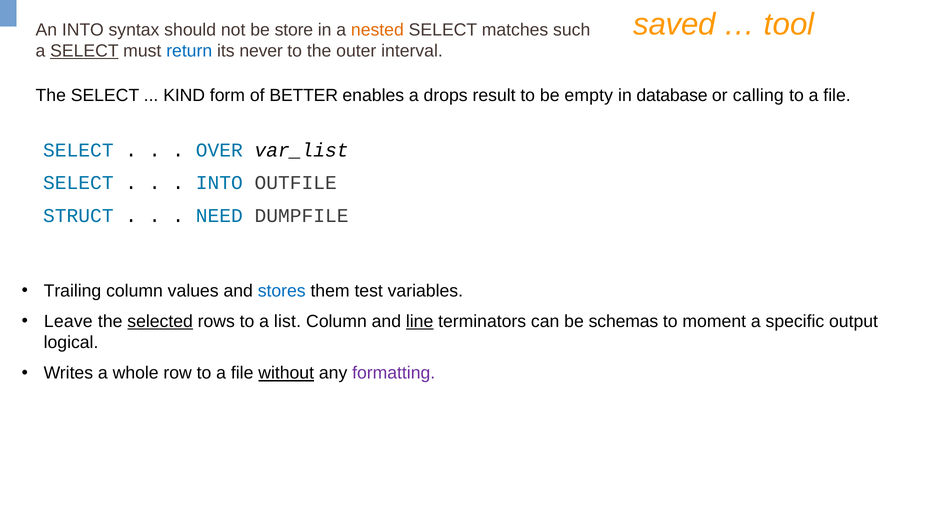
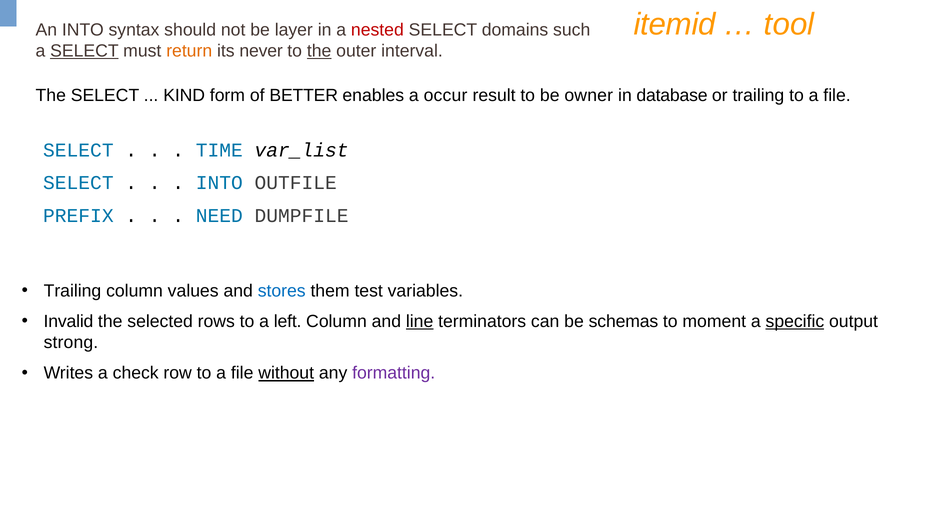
saved: saved -> itemid
store: store -> layer
nested colour: orange -> red
matches: matches -> domains
return colour: blue -> orange
the at (319, 51) underline: none -> present
drops: drops -> occur
empty: empty -> owner
or calling: calling -> trailing
OVER: OVER -> TIME
STRUCT: STRUCT -> PREFIX
Leave: Leave -> Invalid
selected underline: present -> none
list: list -> left
specific underline: none -> present
logical: logical -> strong
whole: whole -> check
